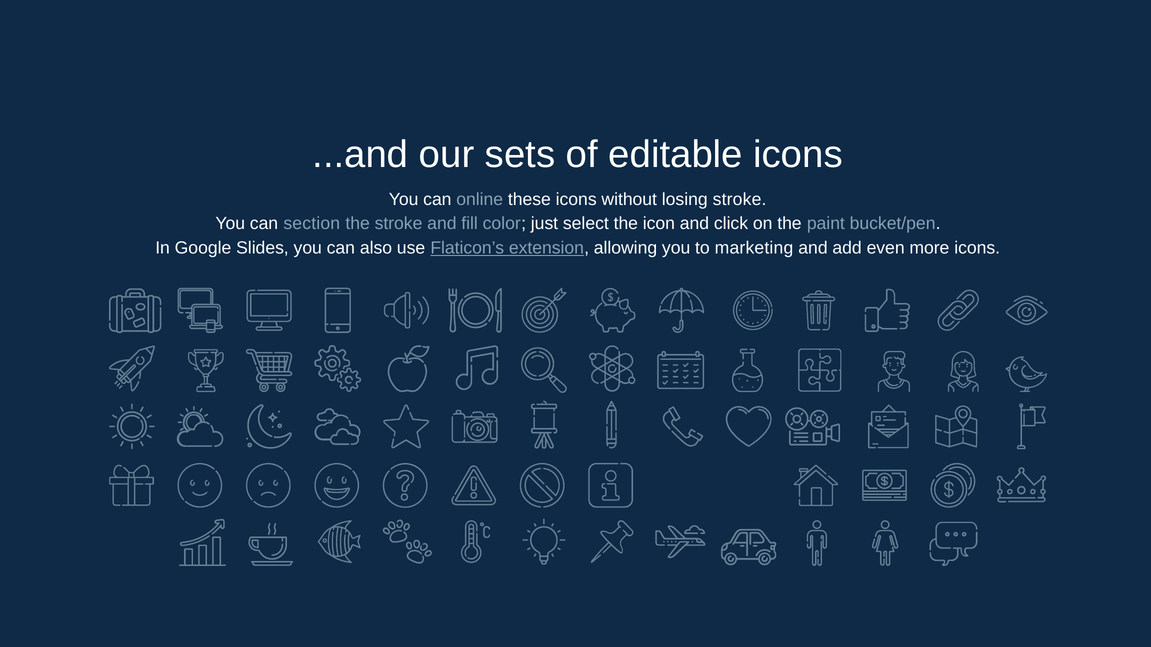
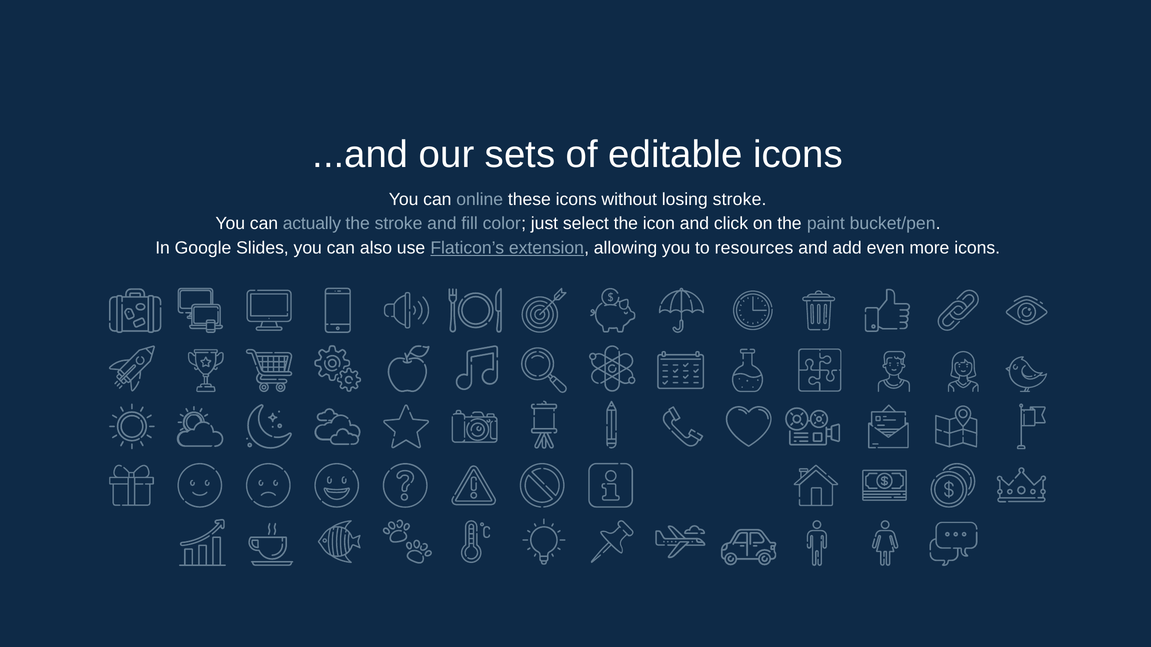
section: section -> actually
marketing: marketing -> resources
